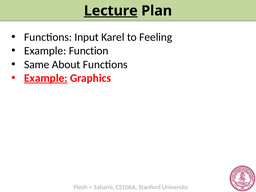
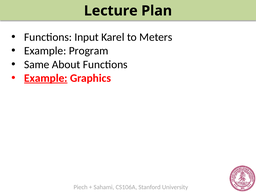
Lecture underline: present -> none
Feeling: Feeling -> Meters
Function: Function -> Program
